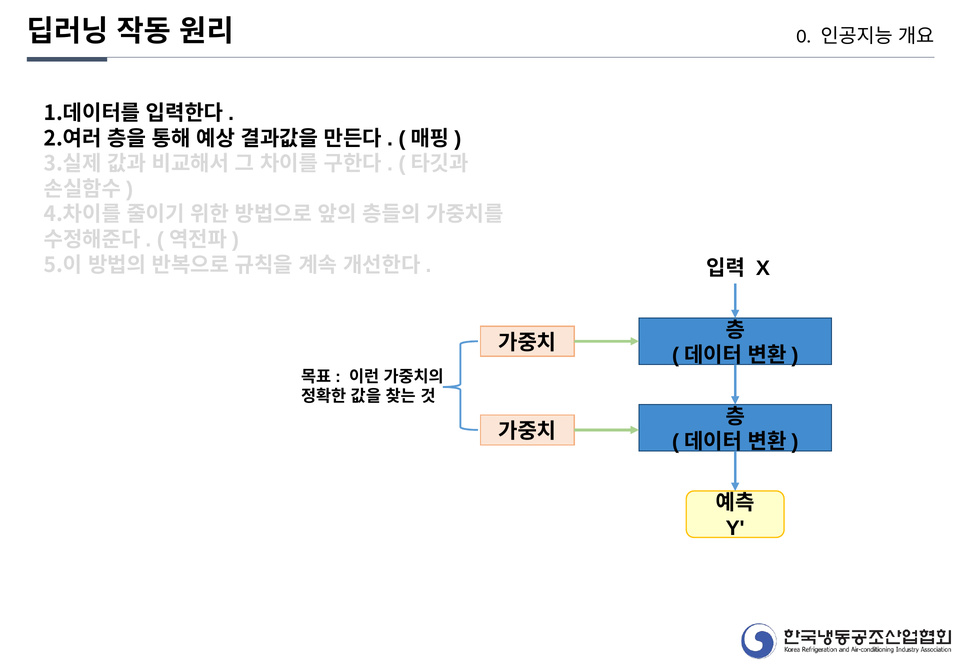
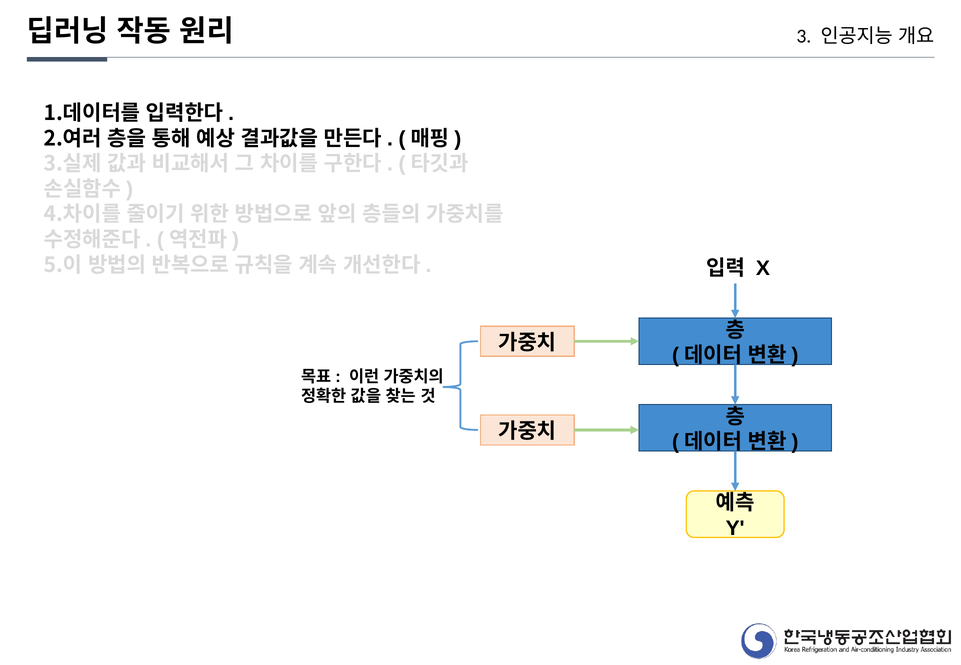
0: 0 -> 3
